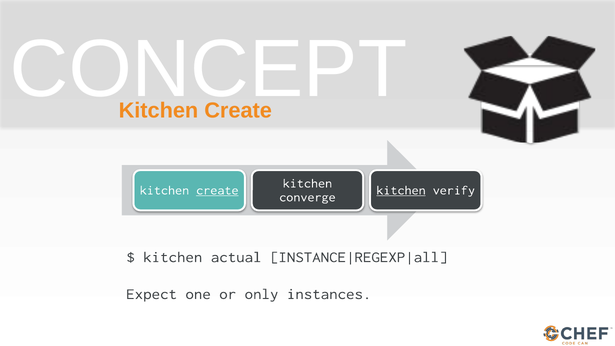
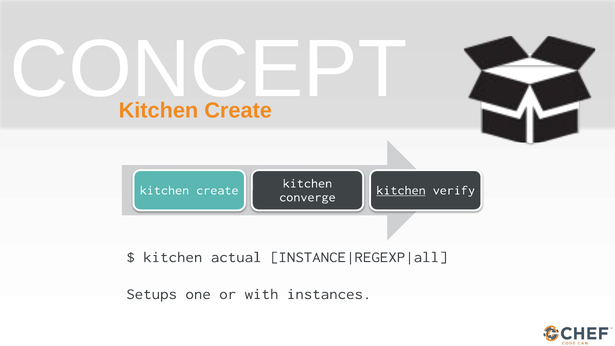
create at (217, 190) underline: present -> none
Expect: Expect -> Setups
only: only -> with
